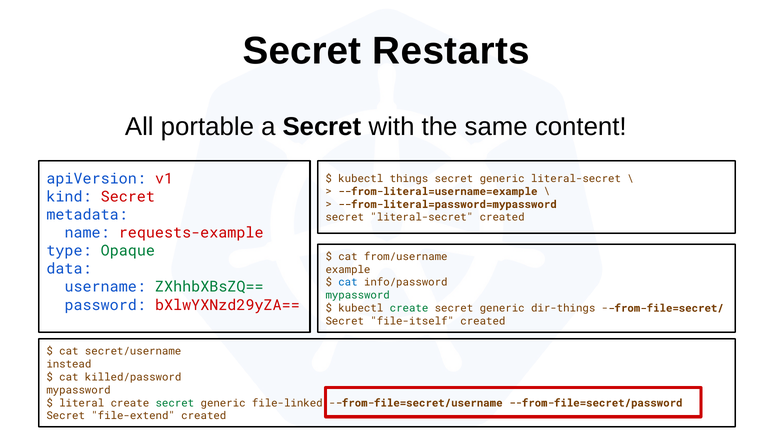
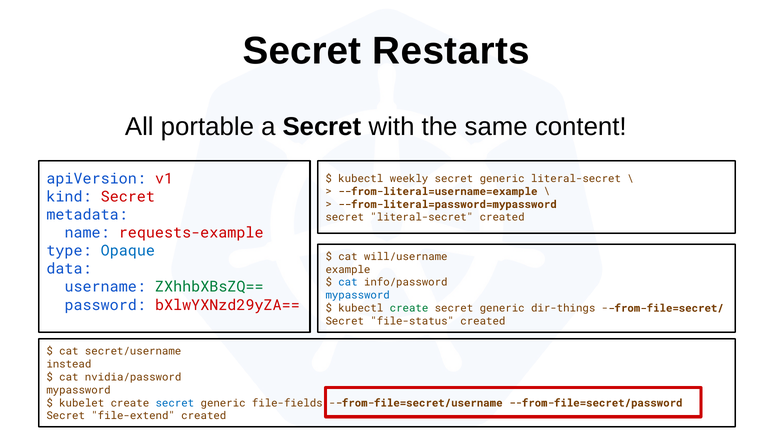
things: things -> weekly
Opaque colour: green -> blue
from/username: from/username -> will/username
mypassword at (358, 296) colour: green -> blue
file-itself: file-itself -> file-status
killed/password: killed/password -> nvidia/password
literal: literal -> kubelet
secret at (175, 403) colour: green -> blue
file-linked: file-linked -> file-fields
